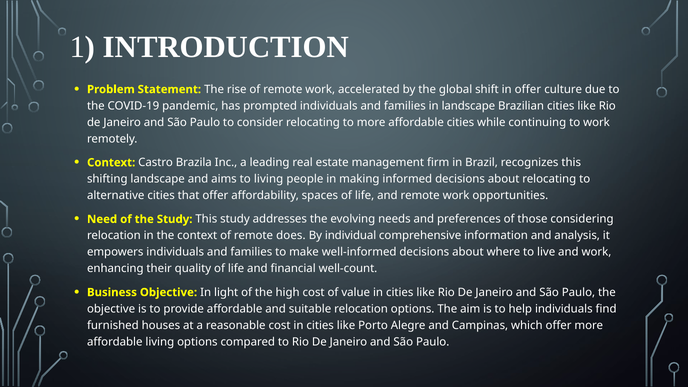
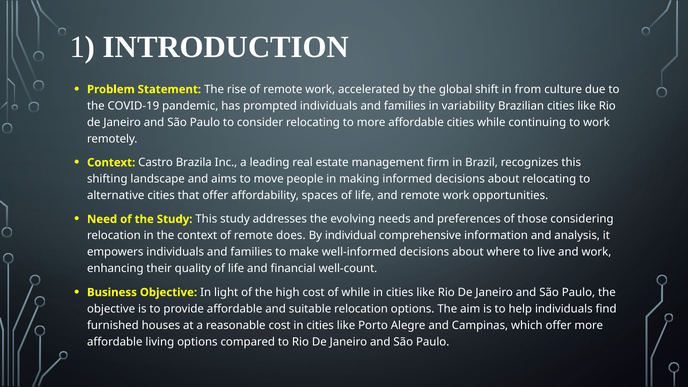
in offer: offer -> from
in landscape: landscape -> variability
to living: living -> move
of value: value -> while
